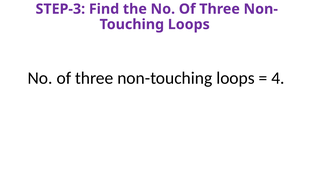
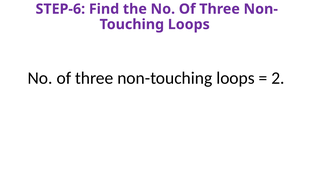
STEP-3: STEP-3 -> STEP-6
4: 4 -> 2
